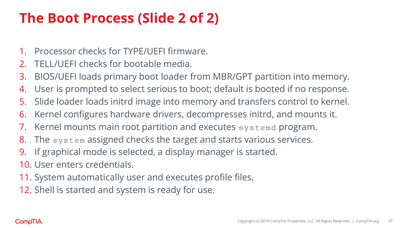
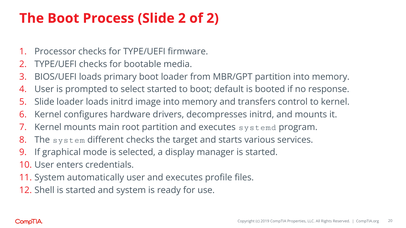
2 TELL/UEFI: TELL/UEFI -> TYPE/UEFI
select serious: serious -> started
assigned: assigned -> different
